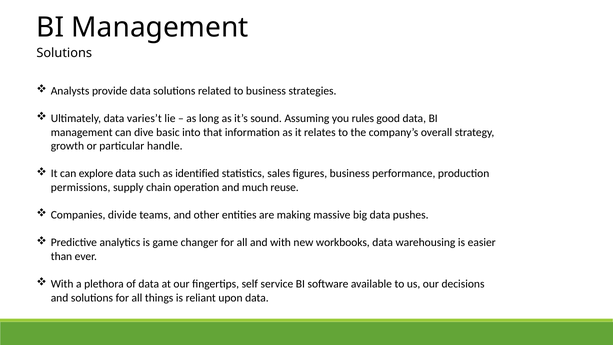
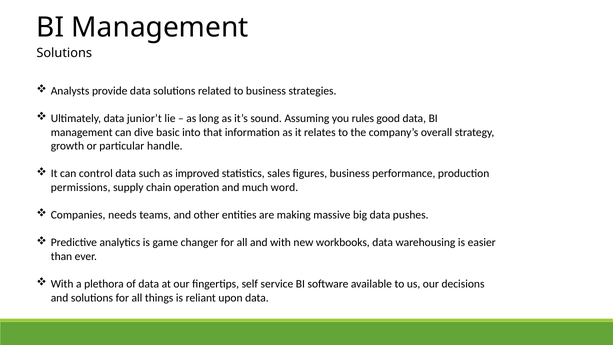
varies’t: varies’t -> junior’t
explore: explore -> control
identified: identified -> improved
reuse: reuse -> word
divide: divide -> needs
